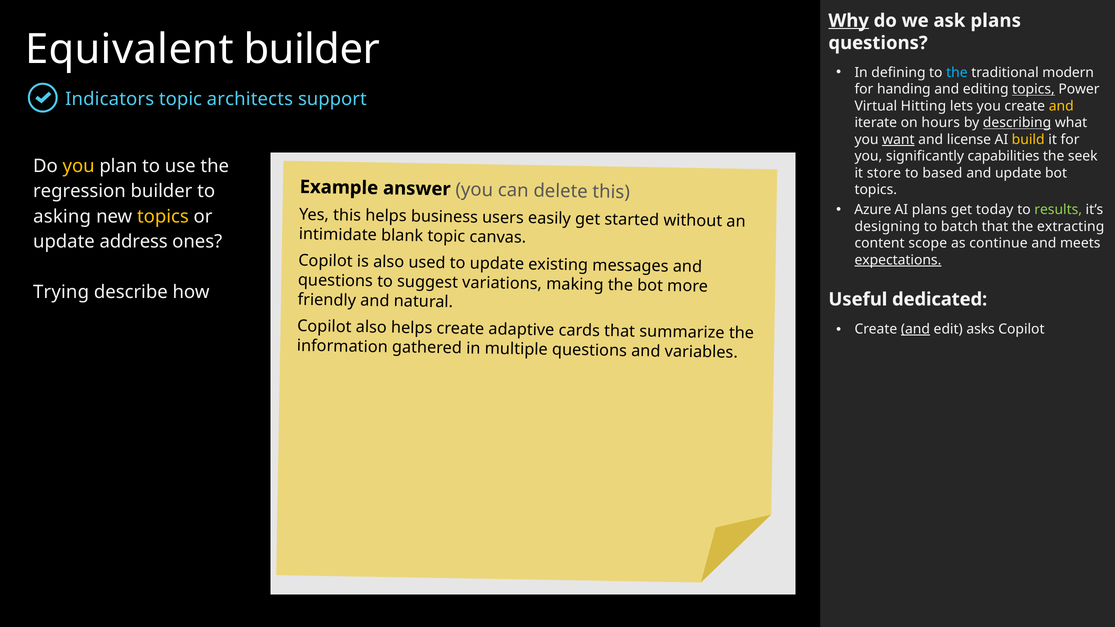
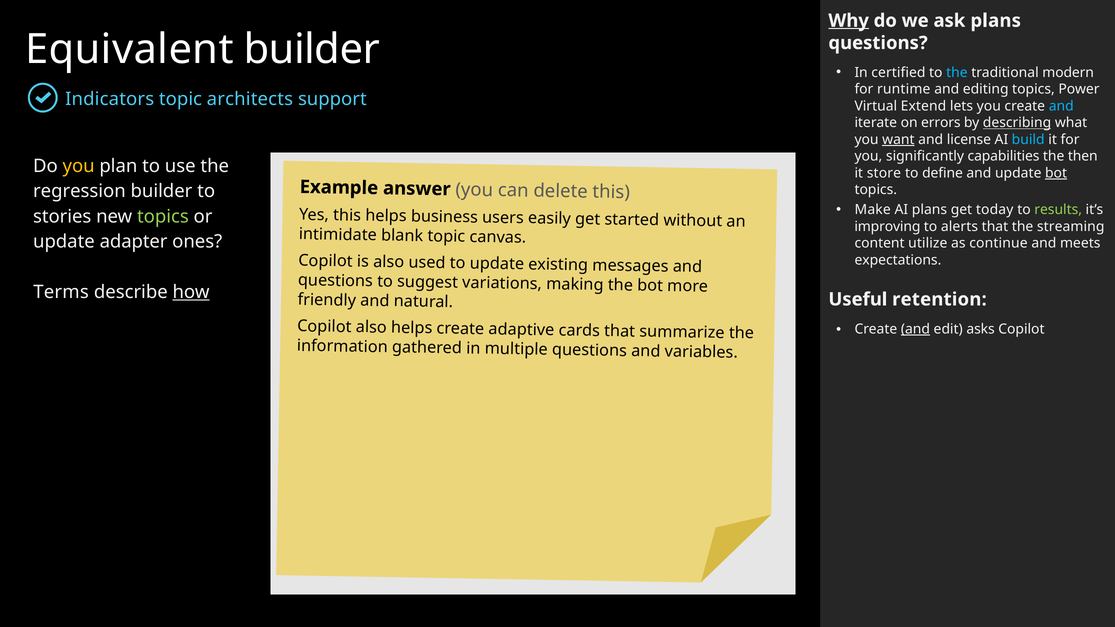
defining: defining -> certified
handing: handing -> runtime
topics at (1033, 89) underline: present -> none
Hitting: Hitting -> Extend
and at (1061, 106) colour: yellow -> light blue
hours: hours -> errors
build colour: yellow -> light blue
seek: seek -> then
based: based -> define
bot at (1056, 173) underline: none -> present
Azure: Azure -> Make
asking: asking -> stories
topics at (163, 217) colour: yellow -> light green
designing: designing -> improving
batch: batch -> alerts
extracting: extracting -> streaming
address: address -> adapter
scope: scope -> utilize
expectations underline: present -> none
Trying: Trying -> Terms
how underline: none -> present
dedicated: dedicated -> retention
